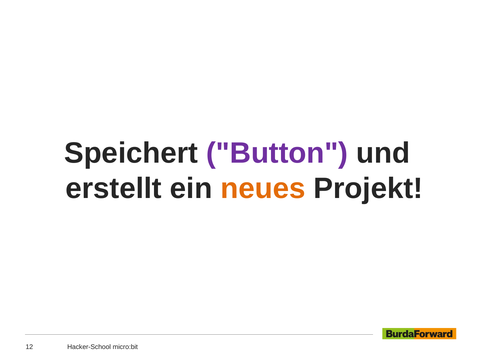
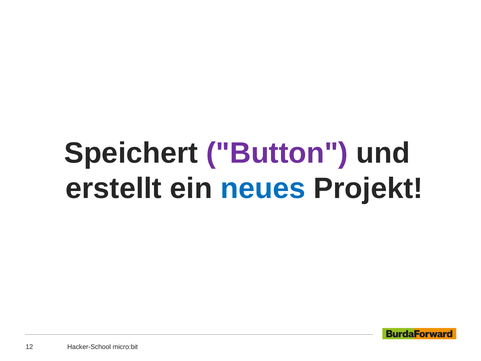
neues colour: orange -> blue
